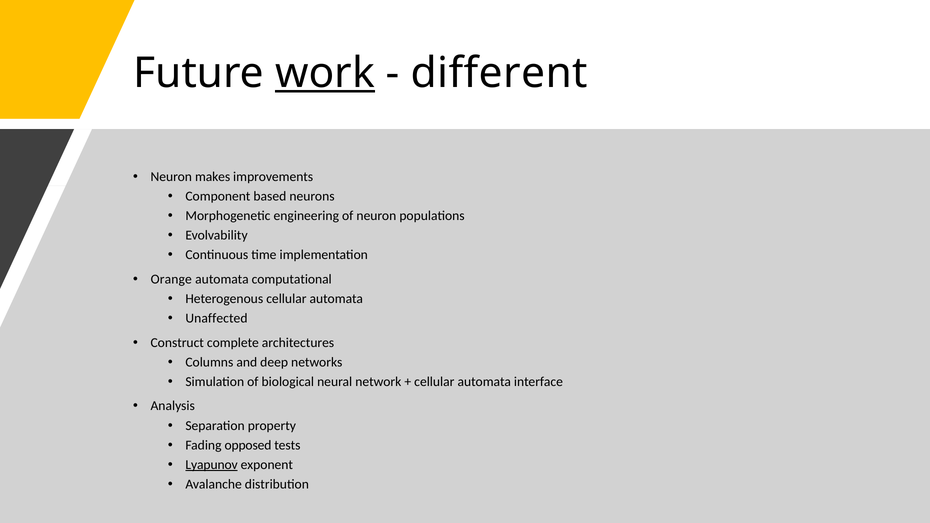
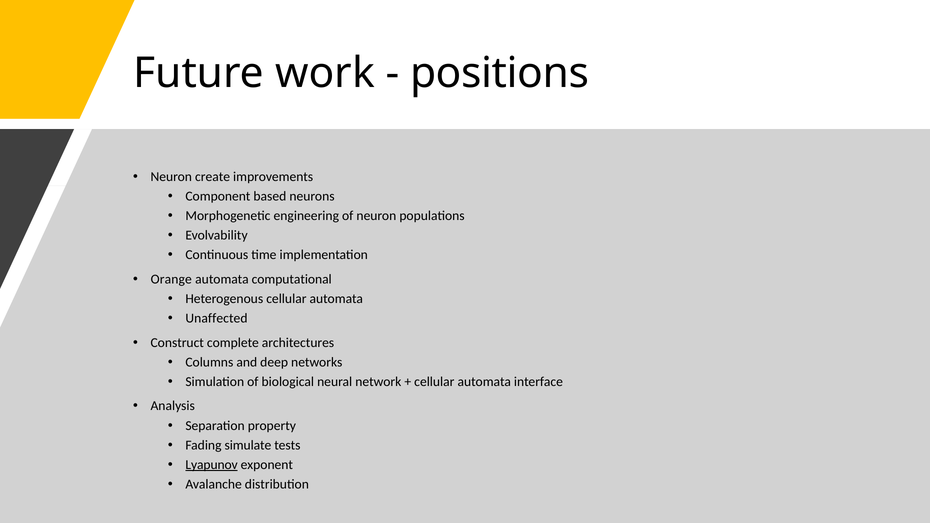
work underline: present -> none
different: different -> positions
makes: makes -> create
opposed: opposed -> simulate
